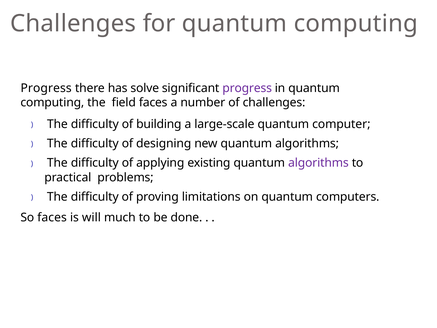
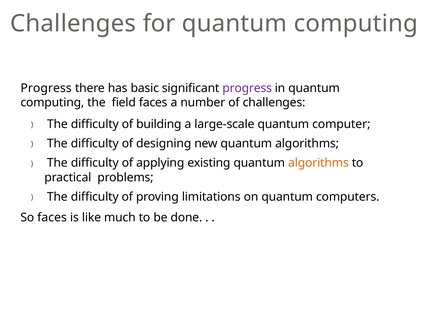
solve: solve -> basic
algorithms at (318, 163) colour: purple -> orange
will: will -> like
